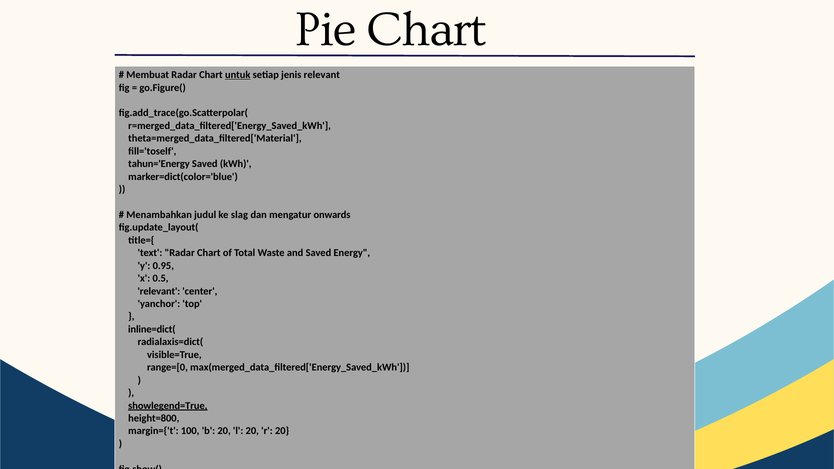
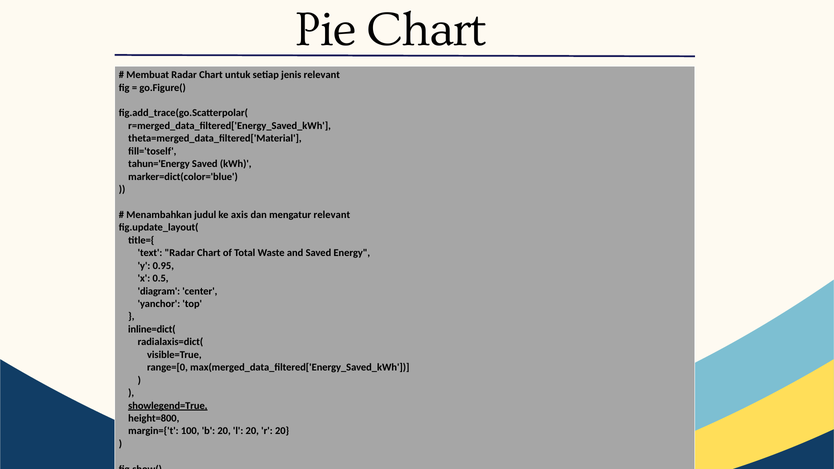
untuk underline: present -> none
slag: slag -> axis
mengatur onwards: onwards -> relevant
relevant at (159, 291): relevant -> diagram
